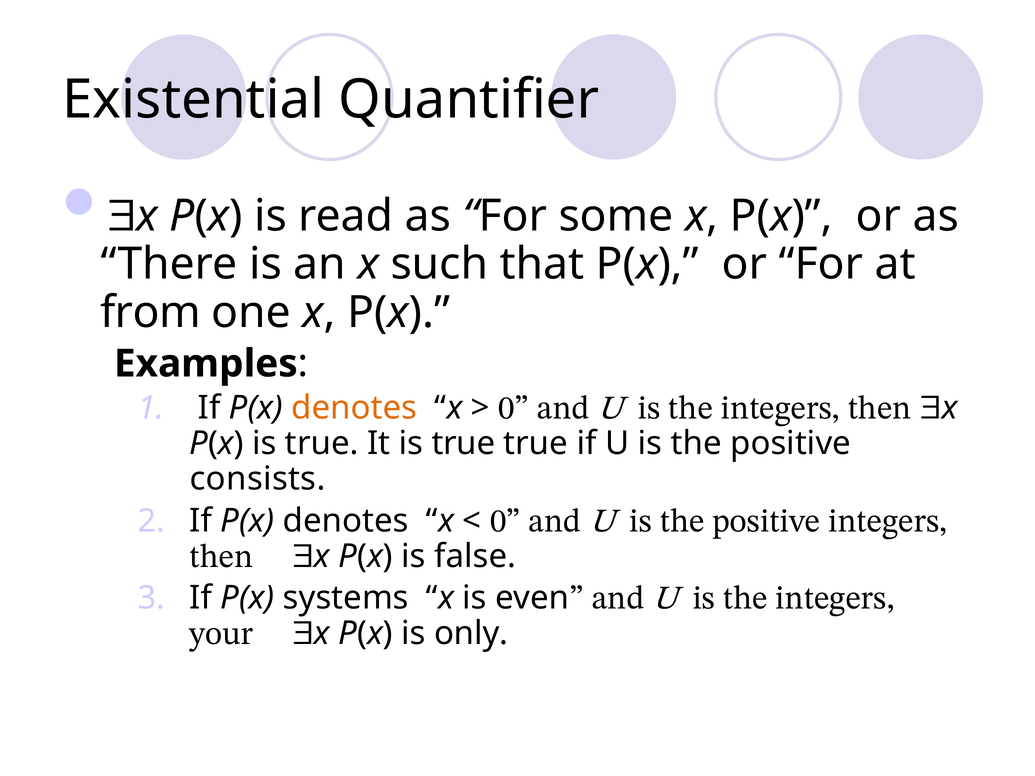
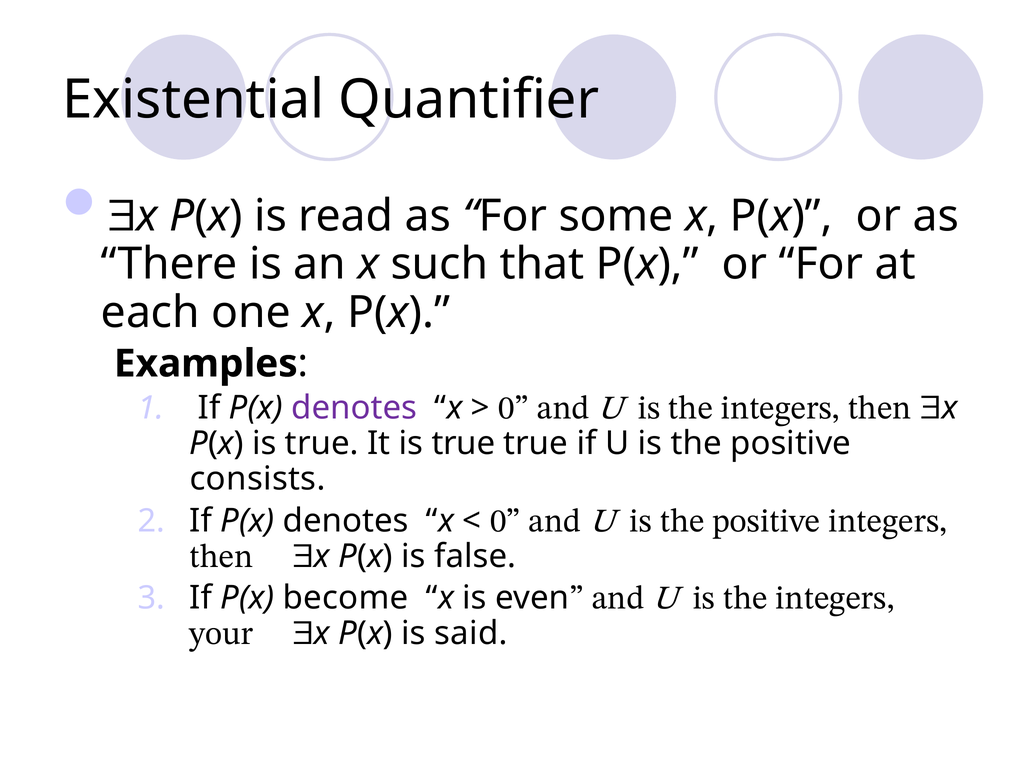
from: from -> each
denotes at (354, 408) colour: orange -> purple
systems: systems -> become
only: only -> said
